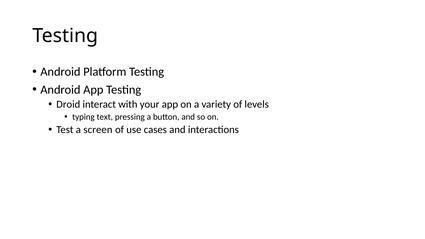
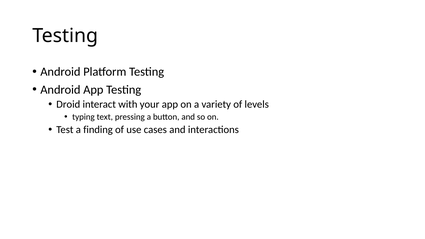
screen: screen -> finding
